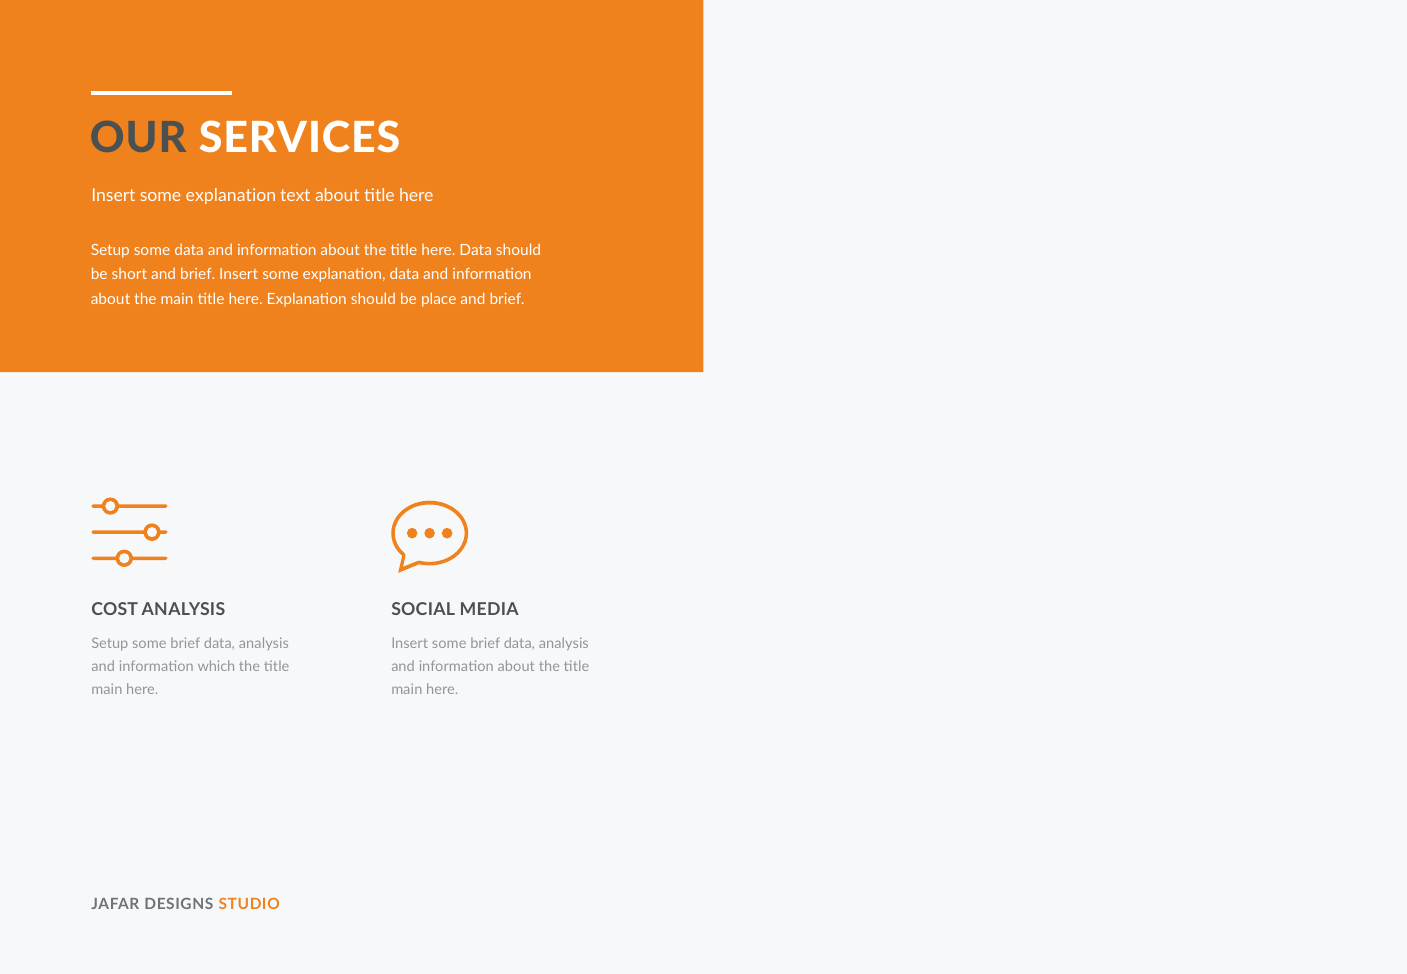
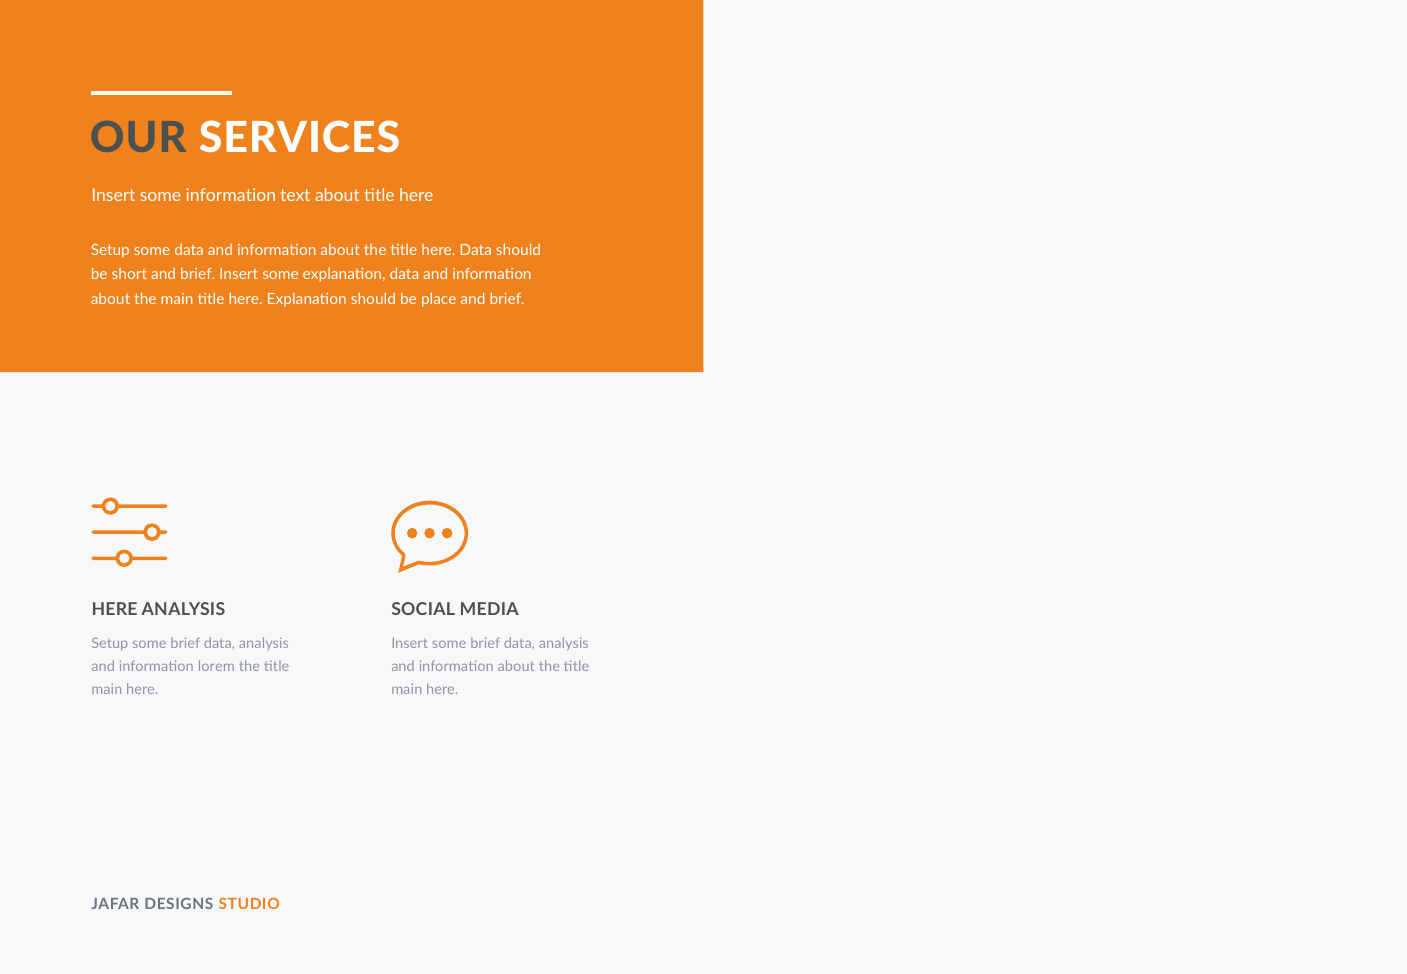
explanation at (231, 195): explanation -> information
COST at (115, 610): COST -> HERE
which: which -> lorem
